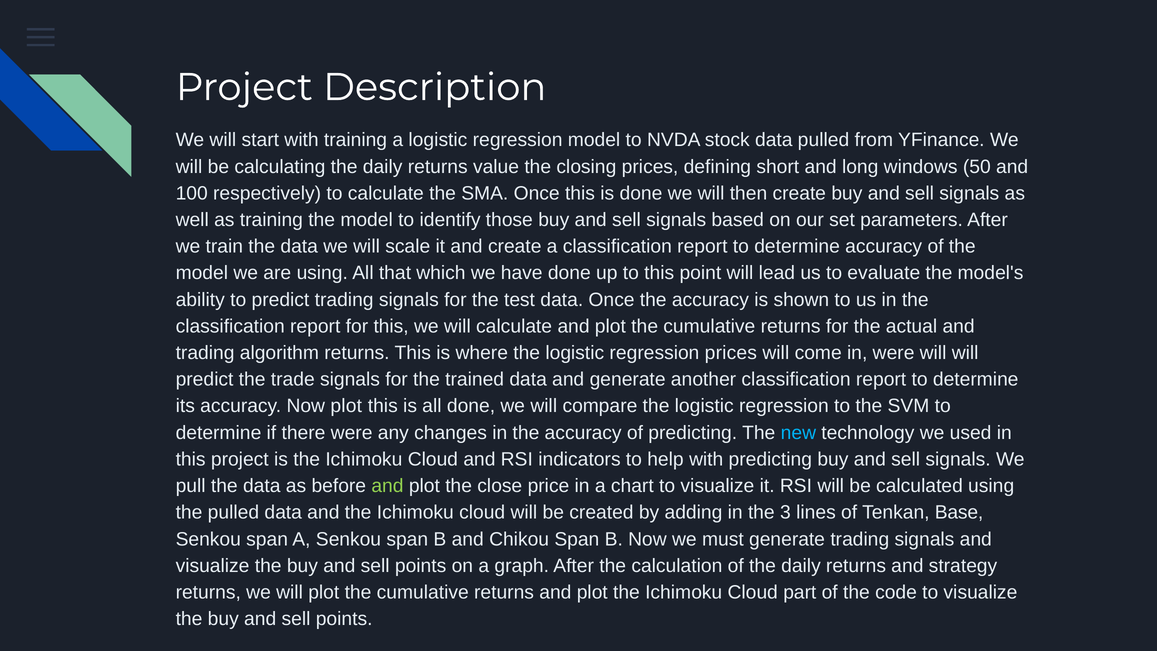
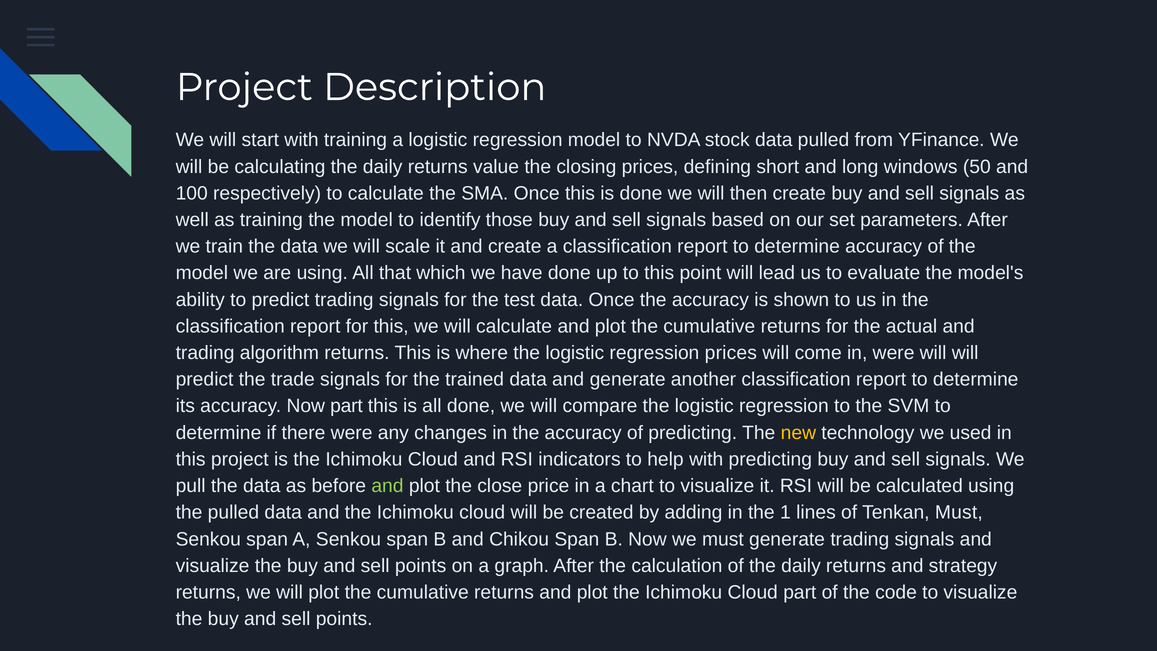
Now plot: plot -> part
new colour: light blue -> yellow
3: 3 -> 1
Tenkan Base: Base -> Must
